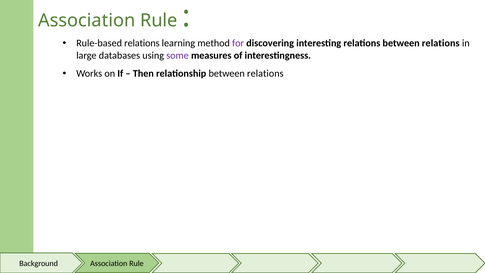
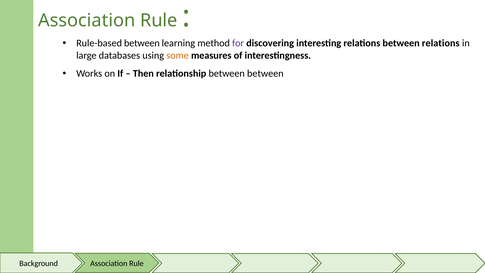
Rule-based relations: relations -> between
some colour: purple -> orange
relationship between relations: relations -> between
